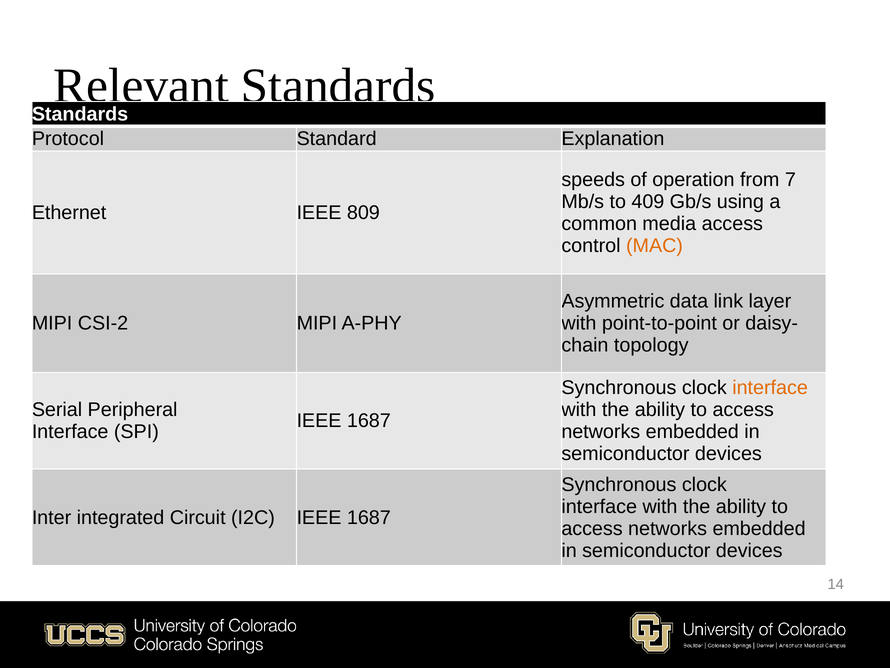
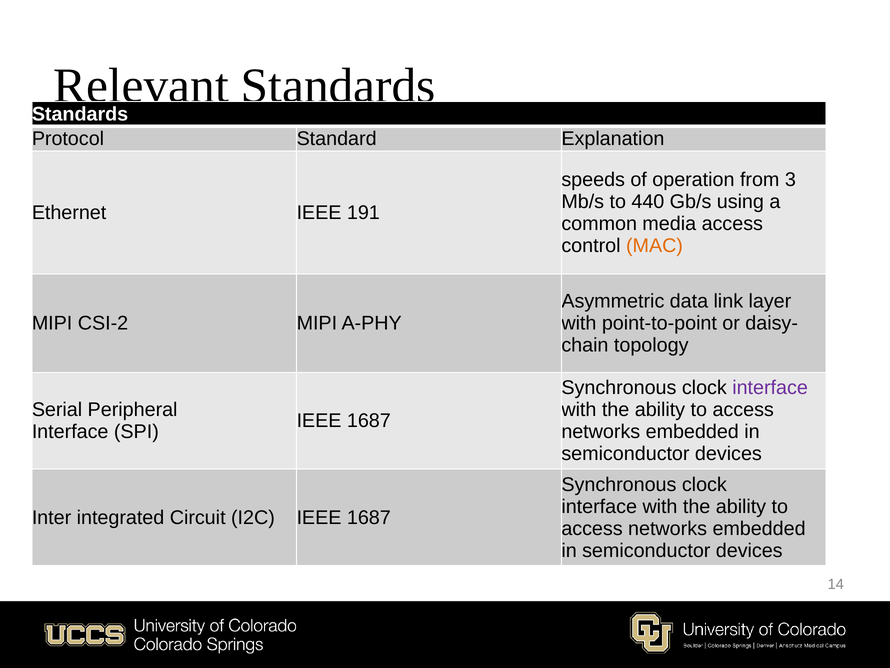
7: 7 -> 3
409: 409 -> 440
809: 809 -> 191
interface at (770, 388) colour: orange -> purple
